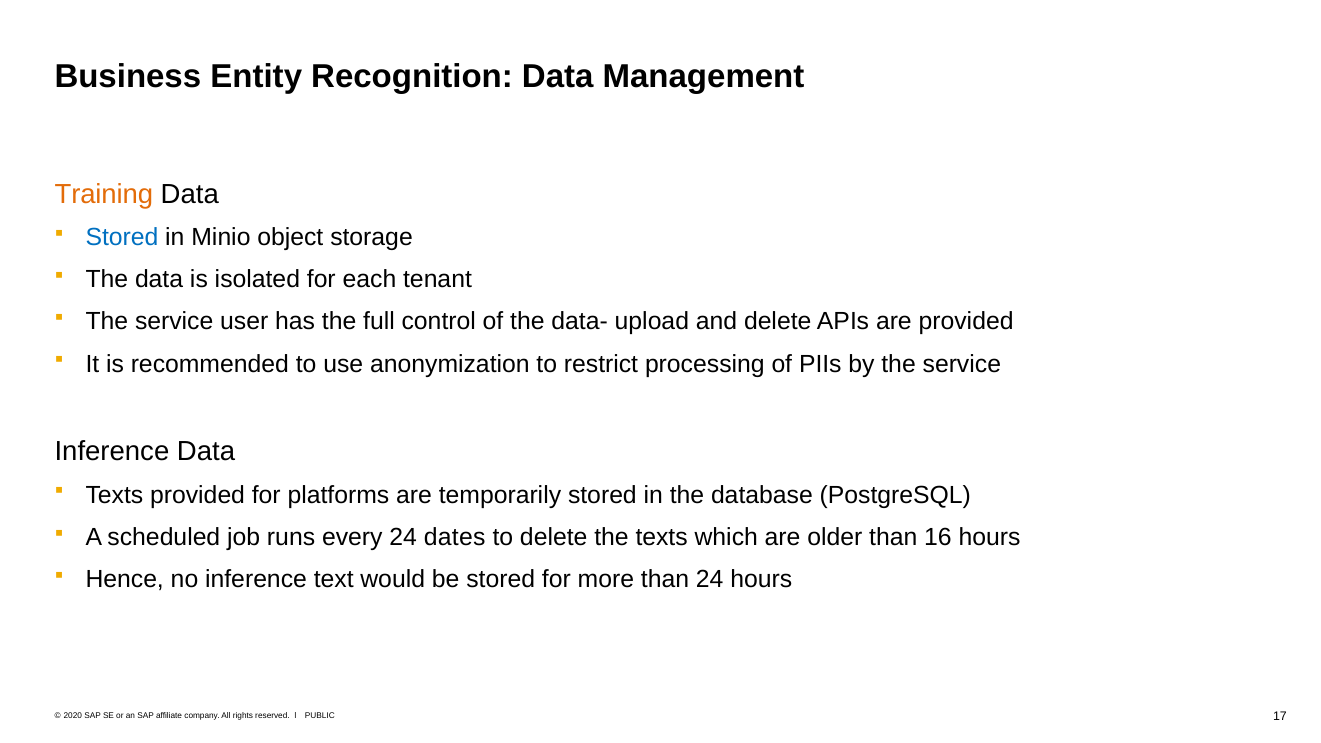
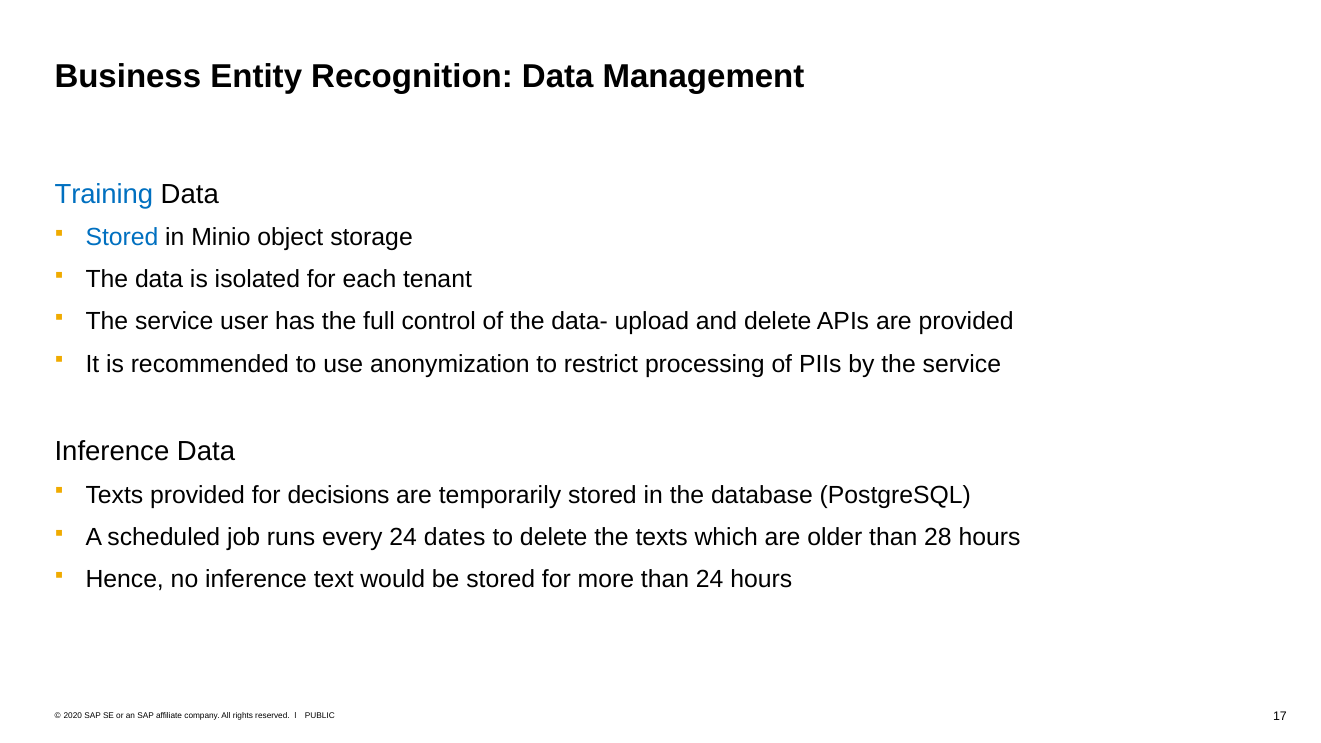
Training colour: orange -> blue
platforms: platforms -> decisions
16: 16 -> 28
